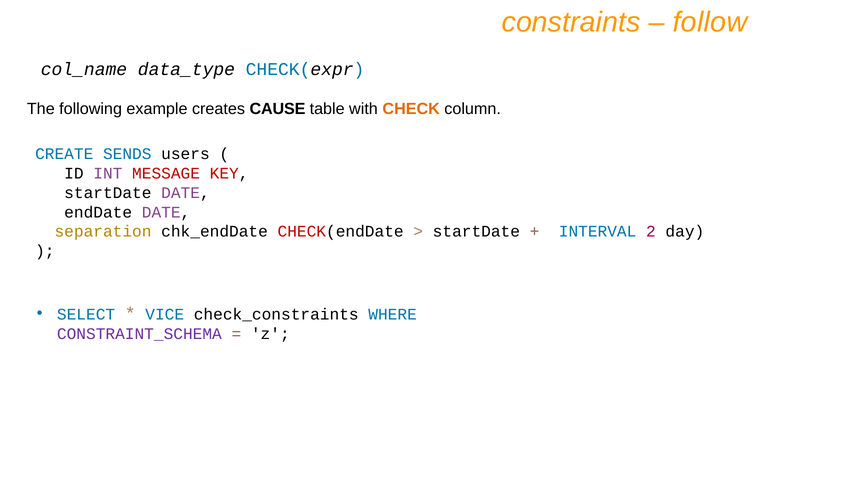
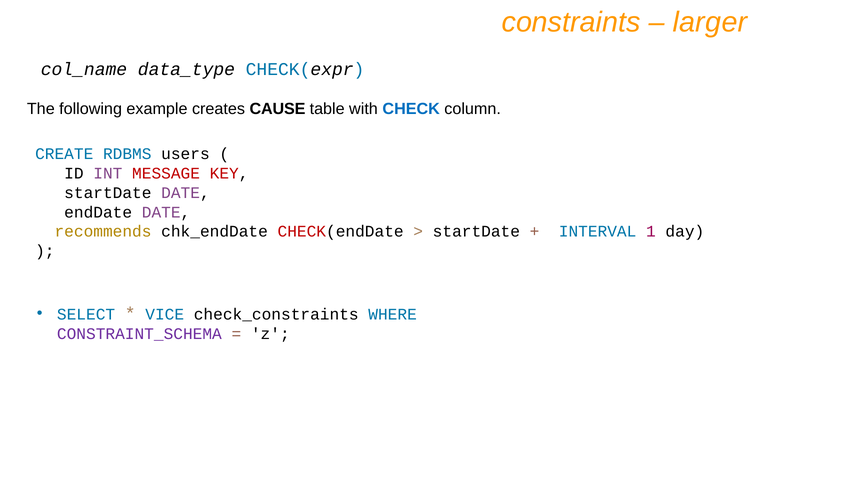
follow: follow -> larger
CHECK colour: orange -> blue
SENDS: SENDS -> RDBMS
separation: separation -> recommends
2: 2 -> 1
